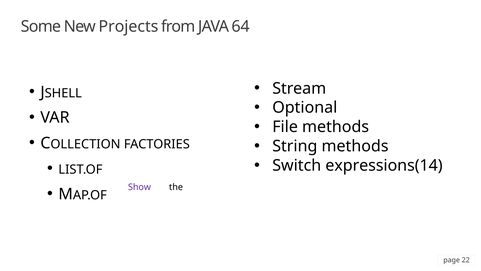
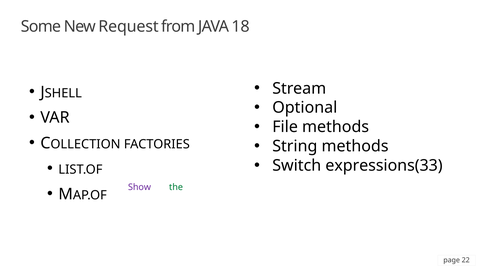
Projects: Projects -> Request
64: 64 -> 18
expressions(14: expressions(14 -> expressions(33
the colour: black -> green
